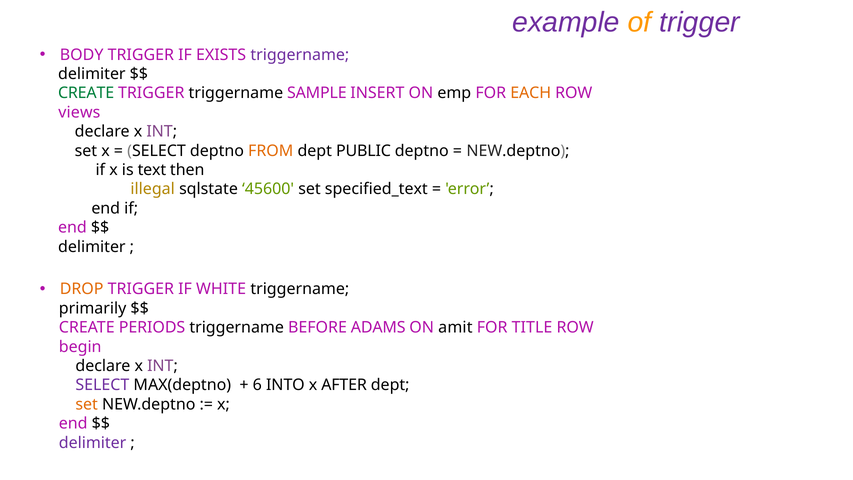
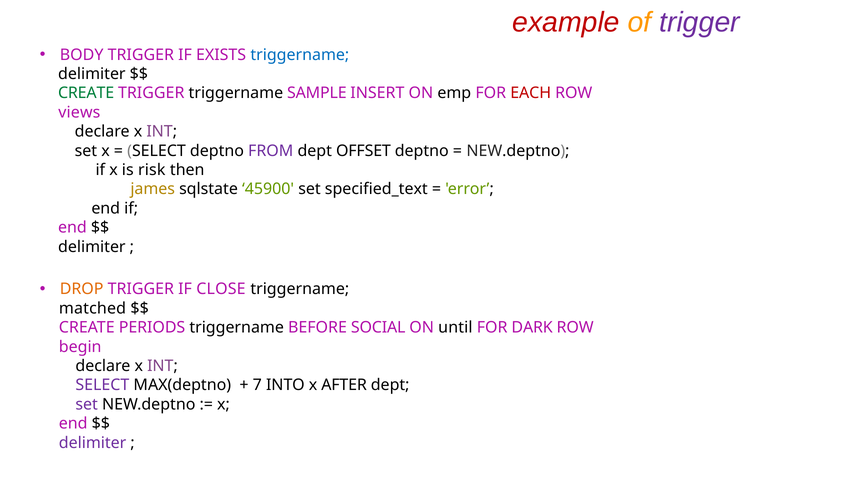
example colour: purple -> red
triggername at (300, 55) colour: purple -> blue
EACH colour: orange -> red
FROM colour: orange -> purple
PUBLIC: PUBLIC -> OFFSET
text: text -> risk
illegal: illegal -> james
45600: 45600 -> 45900
WHITE: WHITE -> CLOSE
primarily: primarily -> matched
ADAMS: ADAMS -> SOCIAL
amit: amit -> until
TITLE: TITLE -> DARK
6: 6 -> 7
set at (87, 404) colour: orange -> purple
